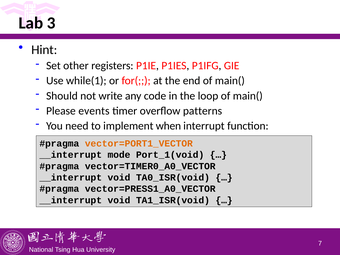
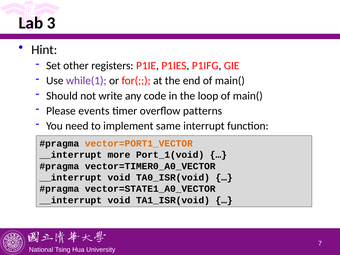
while(1 colour: black -> purple
when: when -> same
mode: mode -> more
vector=PRESS1_A0_VECTOR: vector=PRESS1_A0_VECTOR -> vector=STATE1_A0_VECTOR
